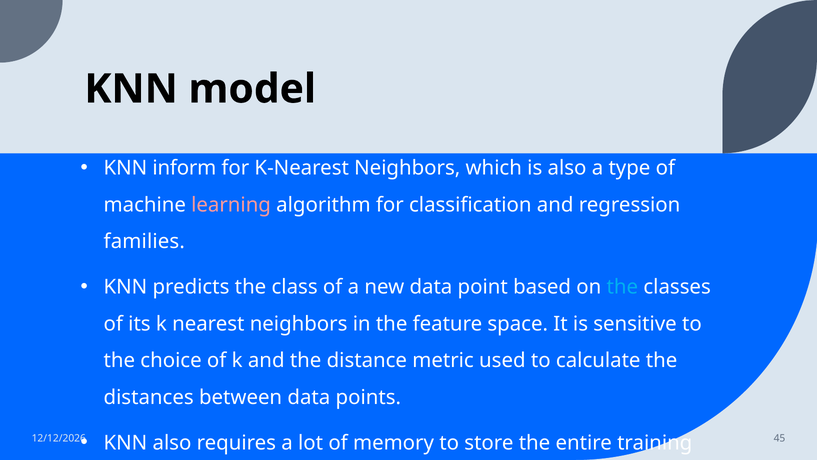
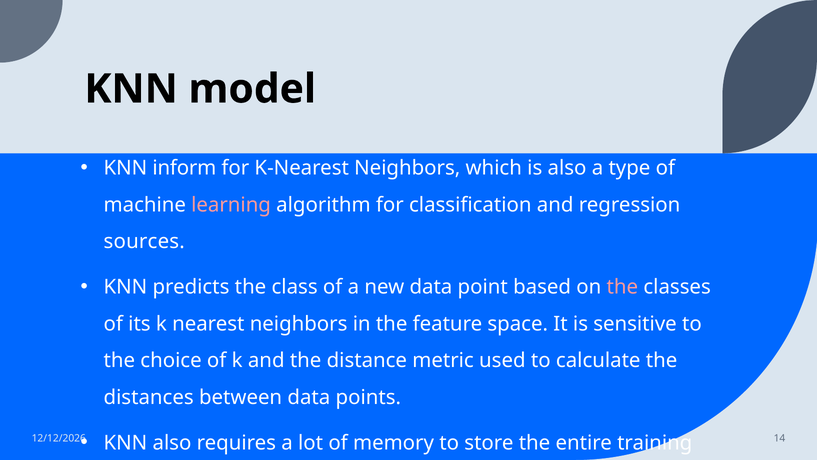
families: families -> sources
the at (622, 287) colour: light blue -> pink
45: 45 -> 14
